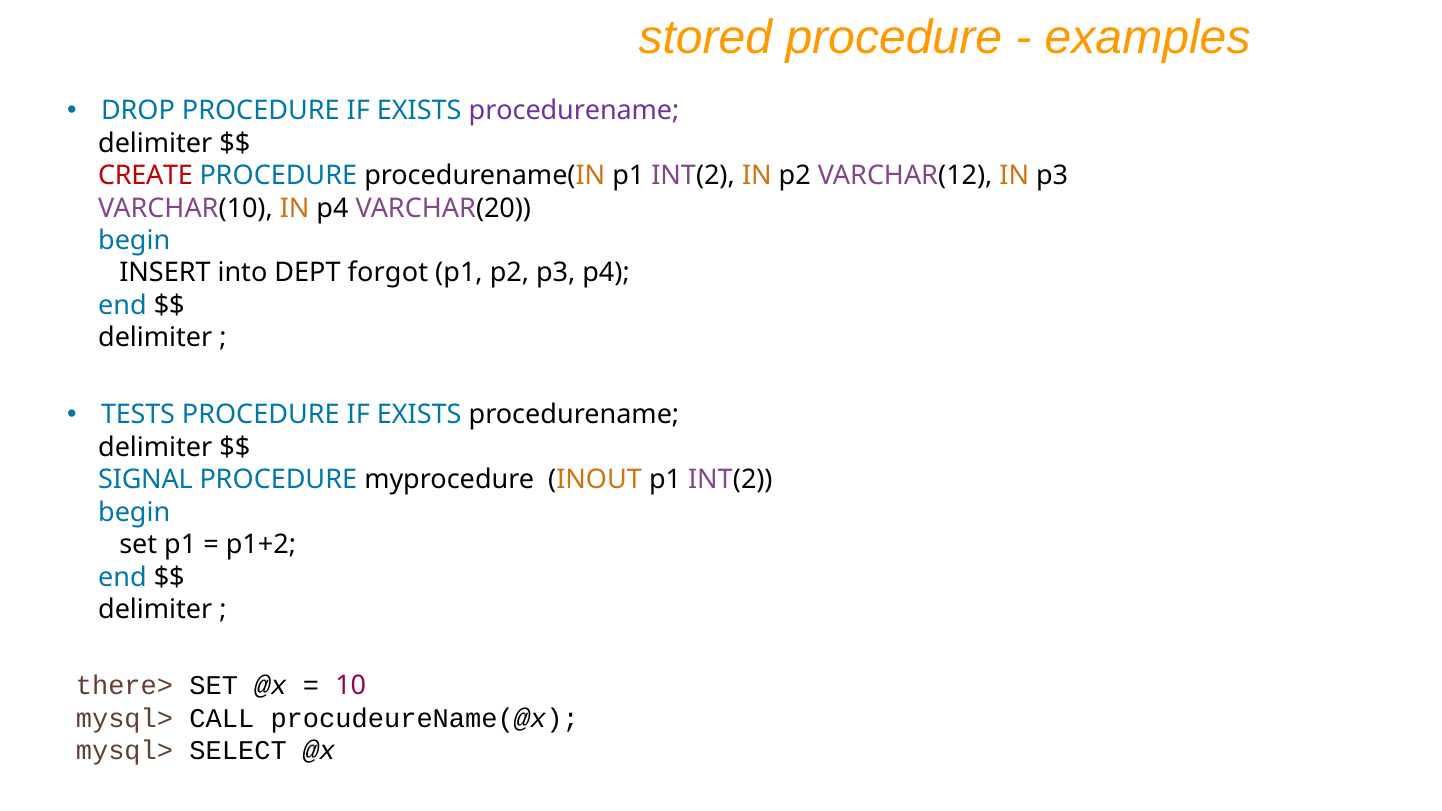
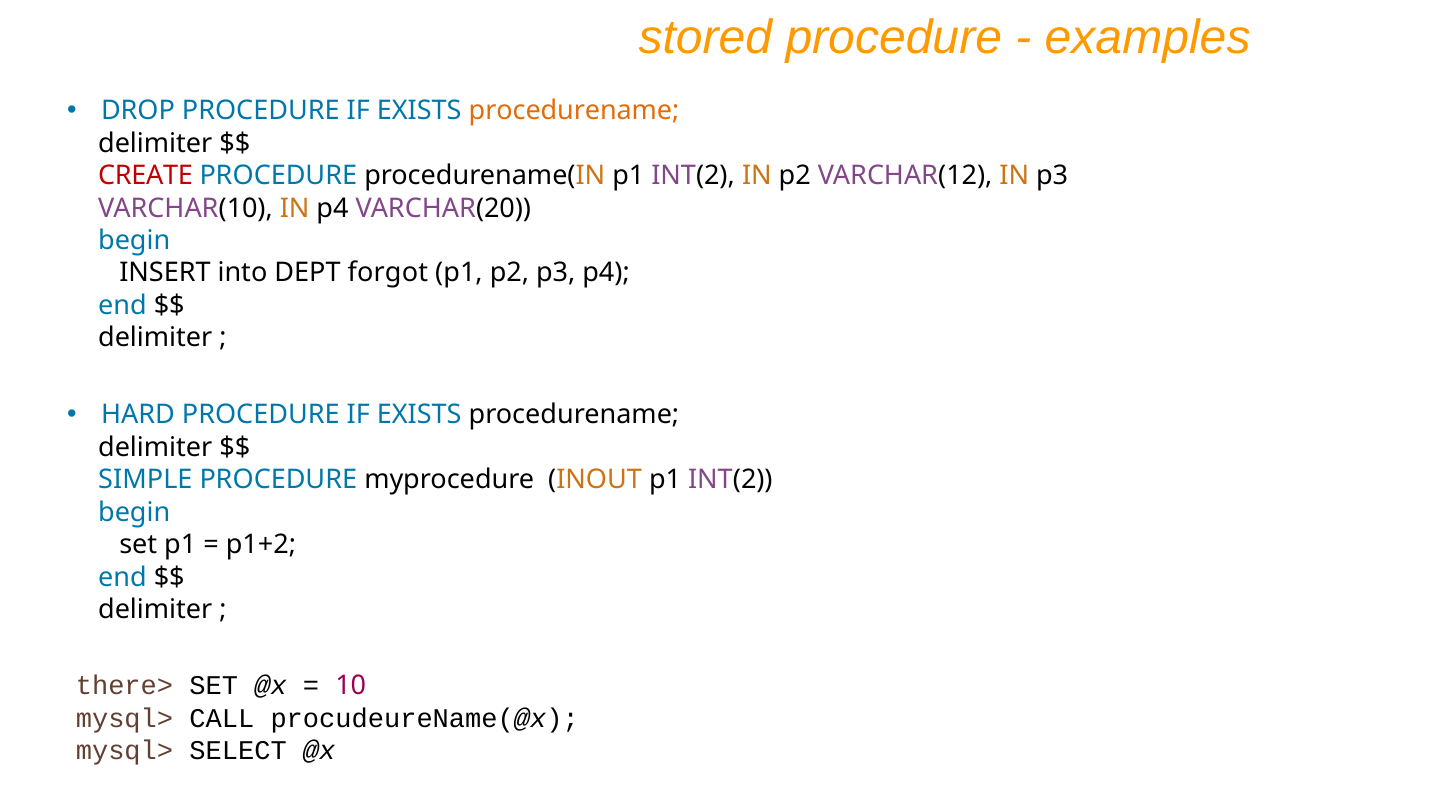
procedurename at (574, 111) colour: purple -> orange
TESTS: TESTS -> HARD
SIGNAL: SIGNAL -> SIMPLE
